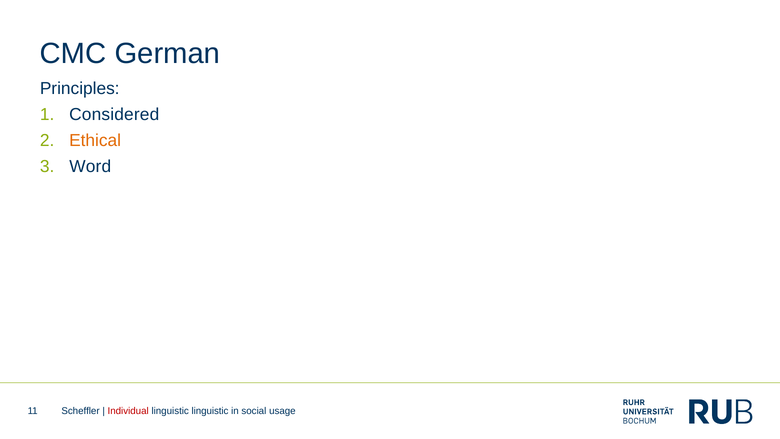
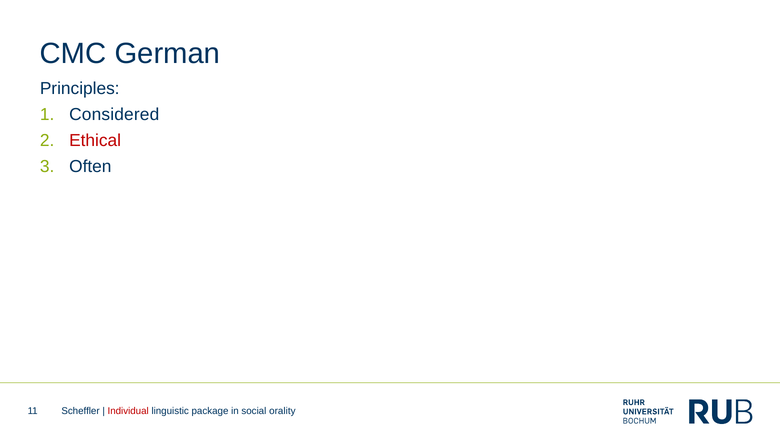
Ethical colour: orange -> red
Word: Word -> Often
linguistic linguistic: linguistic -> package
usage: usage -> orality
